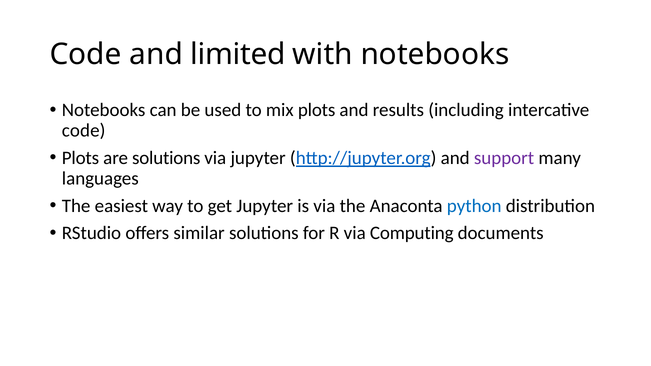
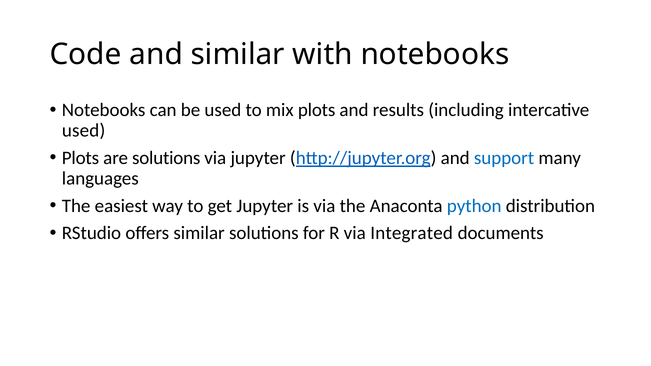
and limited: limited -> similar
code at (84, 131): code -> used
support colour: purple -> blue
Computing: Computing -> Integrated
